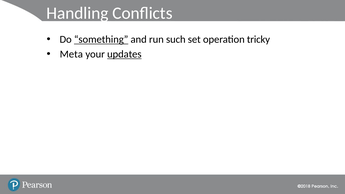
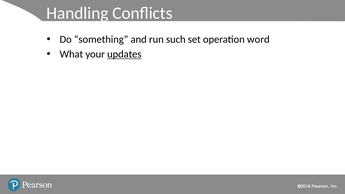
something underline: present -> none
tricky: tricky -> word
Meta: Meta -> What
